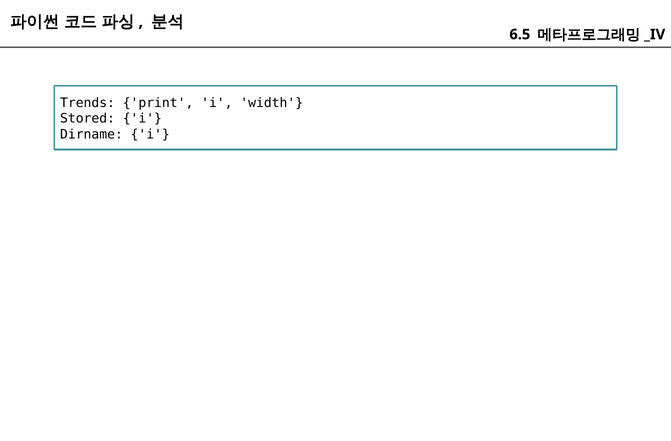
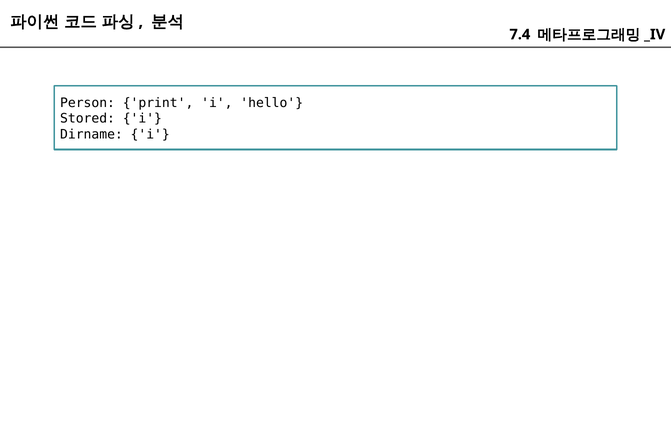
6.5: 6.5 -> 7.4
Trends: Trends -> Person
width: width -> hello
